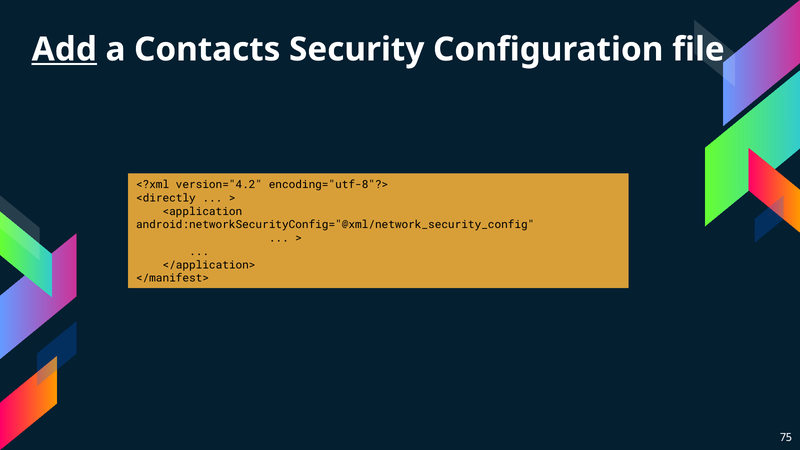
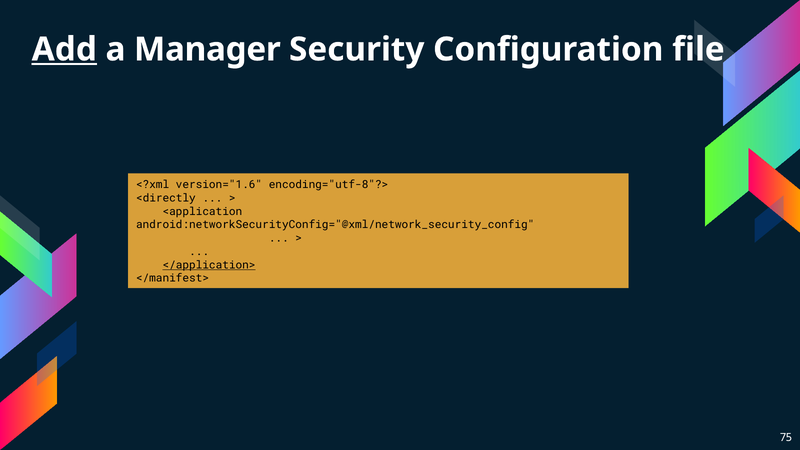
Contacts: Contacts -> Manager
version="4.2: version="4.2 -> version="1.6
</application> underline: none -> present
